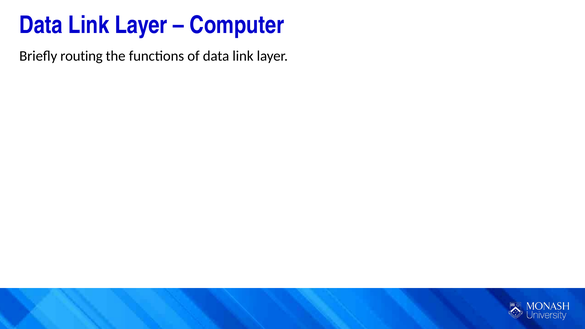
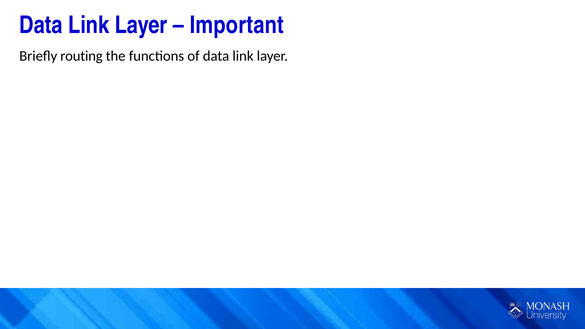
Computer: Computer -> Important
